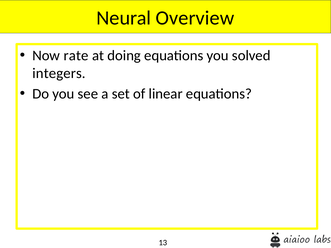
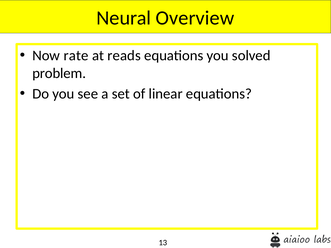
doing: doing -> reads
integers: integers -> problem
